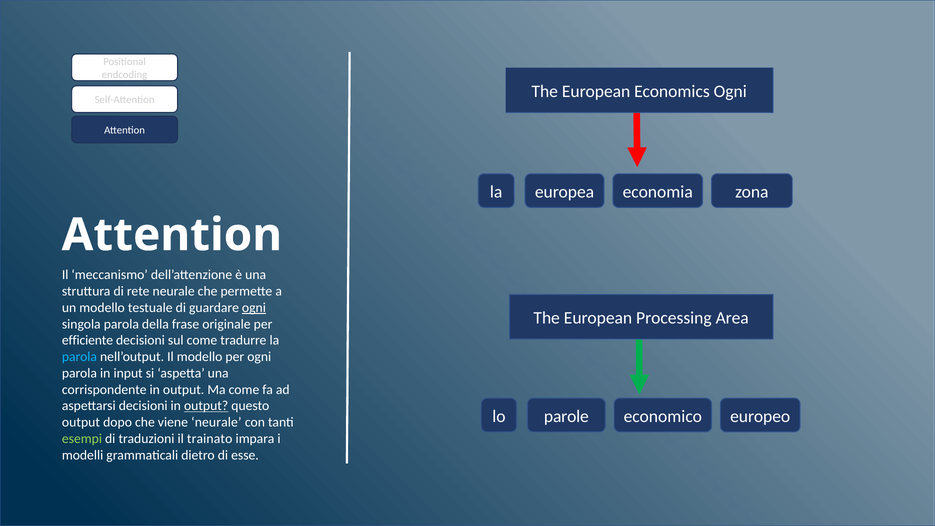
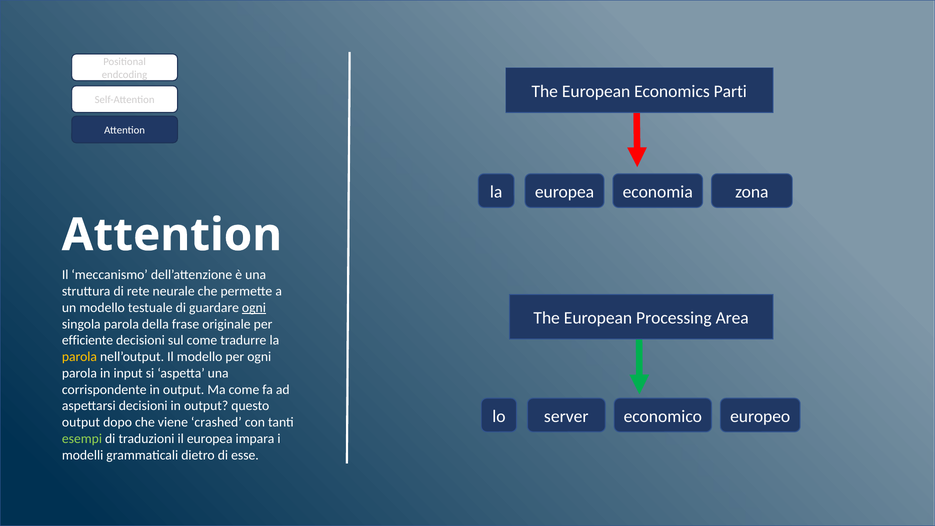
Economics Ogni: Ogni -> Parti
parola at (79, 357) colour: light blue -> yellow
output at (206, 406) underline: present -> none
parole: parole -> server
viene neurale: neurale -> crashed
il trainato: trainato -> europea
